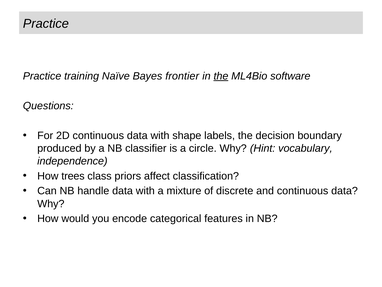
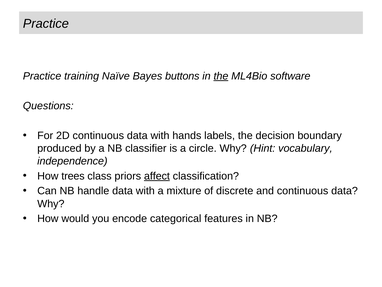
frontier: frontier -> buttons
shape: shape -> hands
affect underline: none -> present
